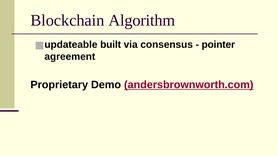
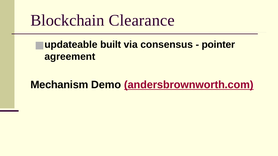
Algorithm: Algorithm -> Clearance
Proprietary: Proprietary -> Mechanism
